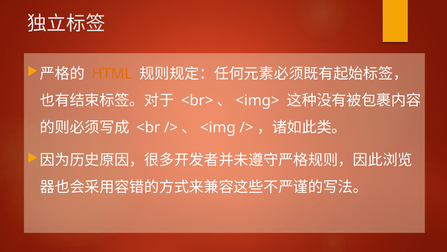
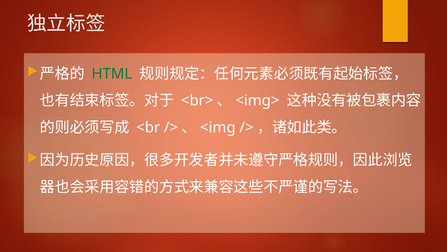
HTML colour: orange -> green
